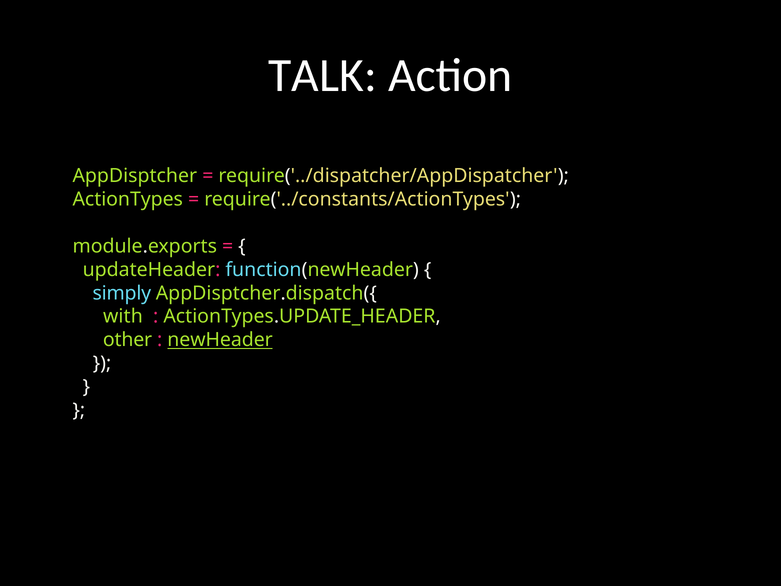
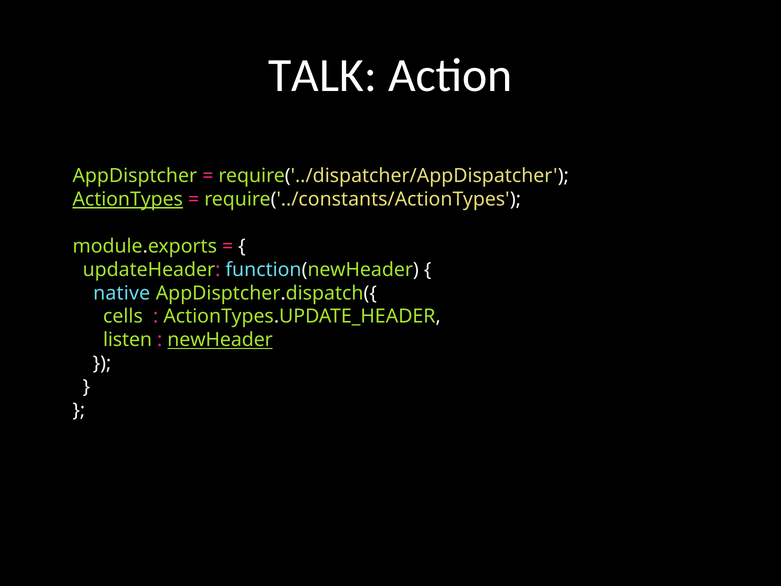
ActionTypes underline: none -> present
simply: simply -> native
with: with -> cells
other: other -> listen
